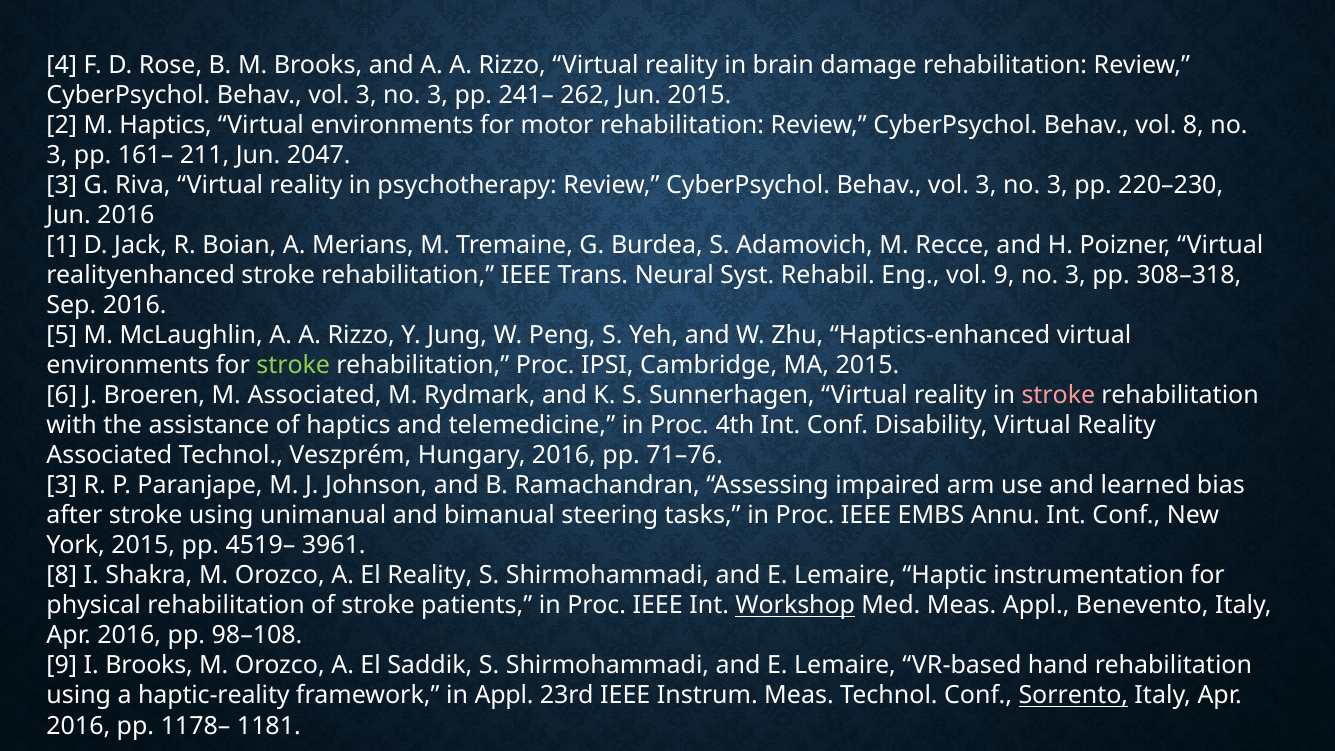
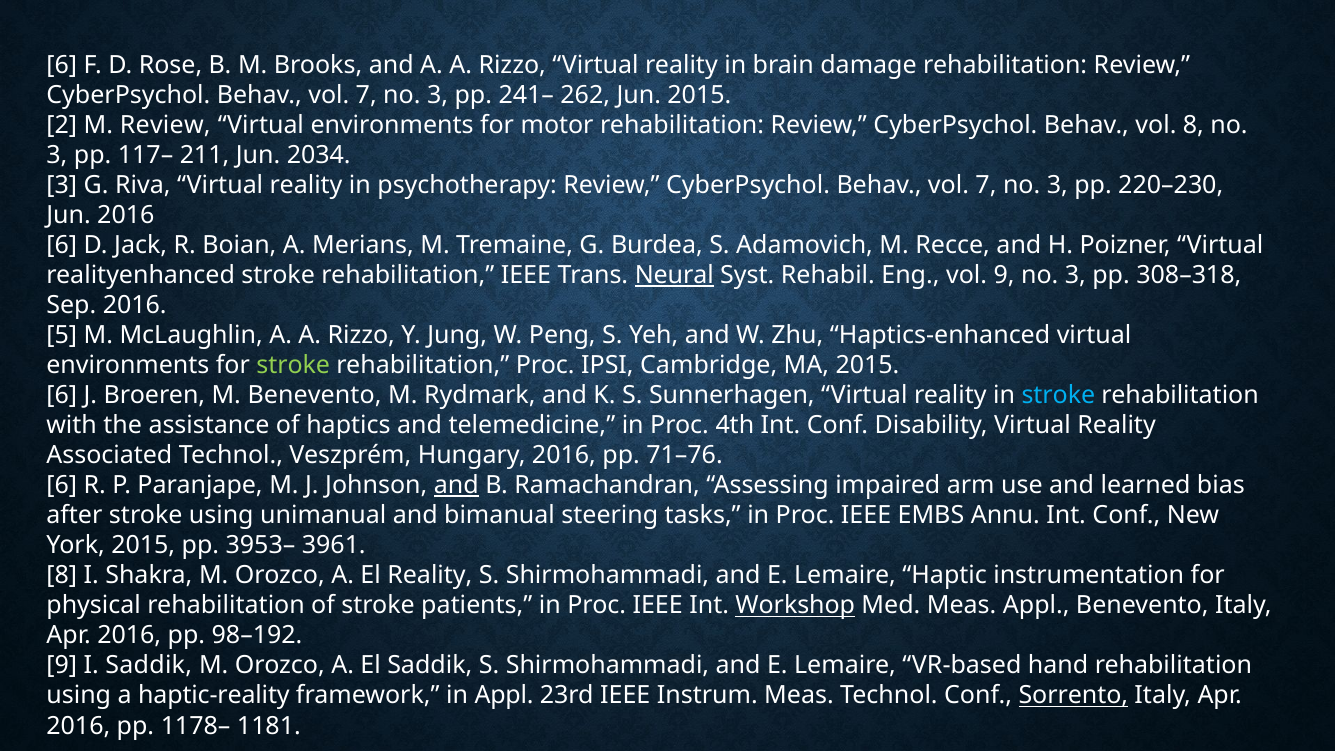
4 at (62, 65): 4 -> 6
3 at (366, 95): 3 -> 7
M Haptics: Haptics -> Review
161–: 161– -> 117–
2047: 2047 -> 2034
3 at (986, 185): 3 -> 7
1 at (62, 245): 1 -> 6
Neural underline: none -> present
M Associated: Associated -> Benevento
stroke at (1058, 395) colour: pink -> light blue
3 at (62, 485): 3 -> 6
and at (456, 485) underline: none -> present
4519–: 4519– -> 3953–
98–108: 98–108 -> 98–192
I Brooks: Brooks -> Saddik
